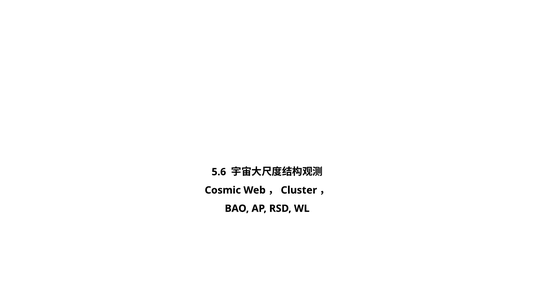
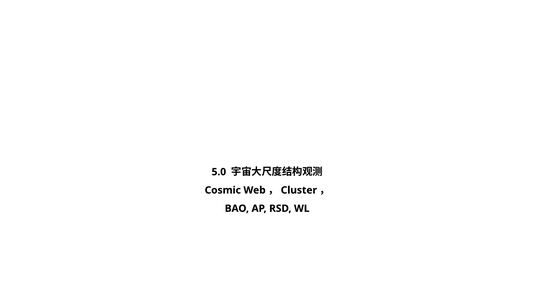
5.6: 5.6 -> 5.0
